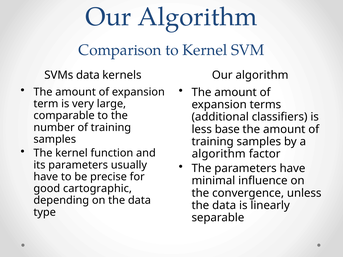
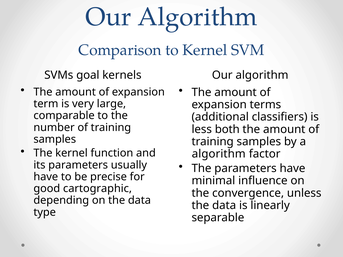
SVMs data: data -> goal
base: base -> both
